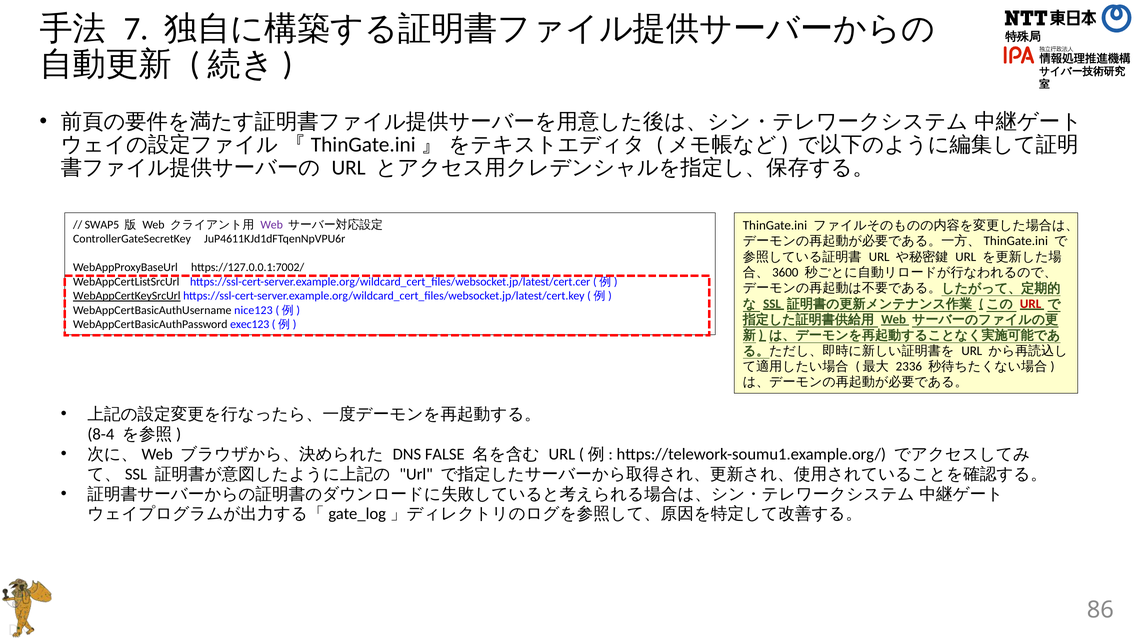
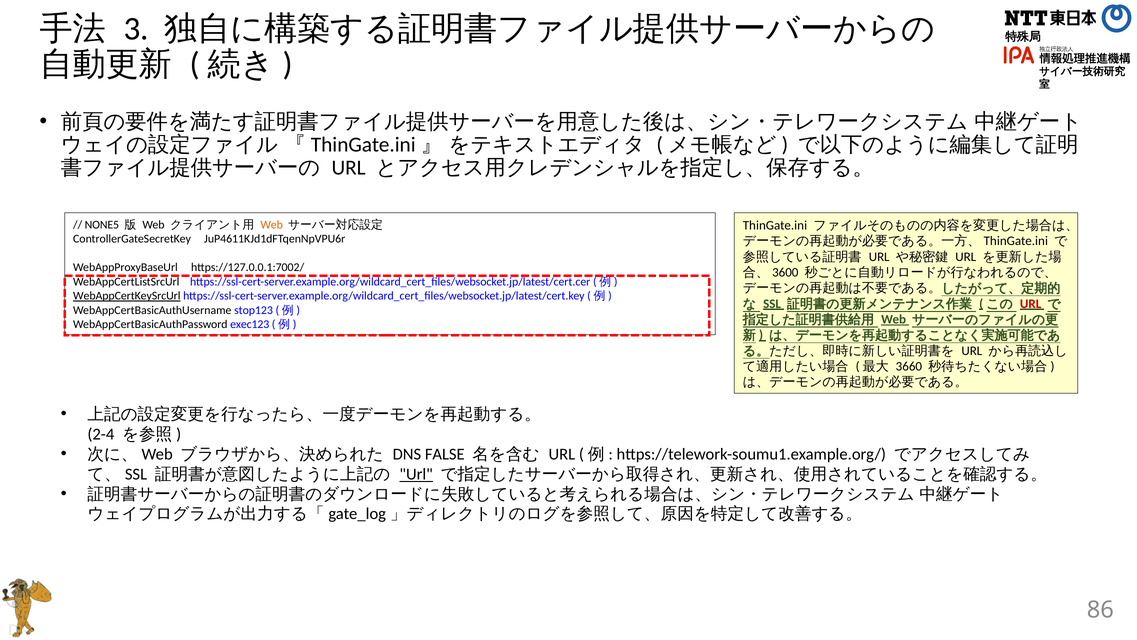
7: 7 -> 3
SWAP5: SWAP5 -> NONE5
Web at (272, 225) colour: purple -> orange
nice123: nice123 -> stop123
2336: 2336 -> 3660
8-4: 8-4 -> 2-4
Url at (416, 474) underline: none -> present
